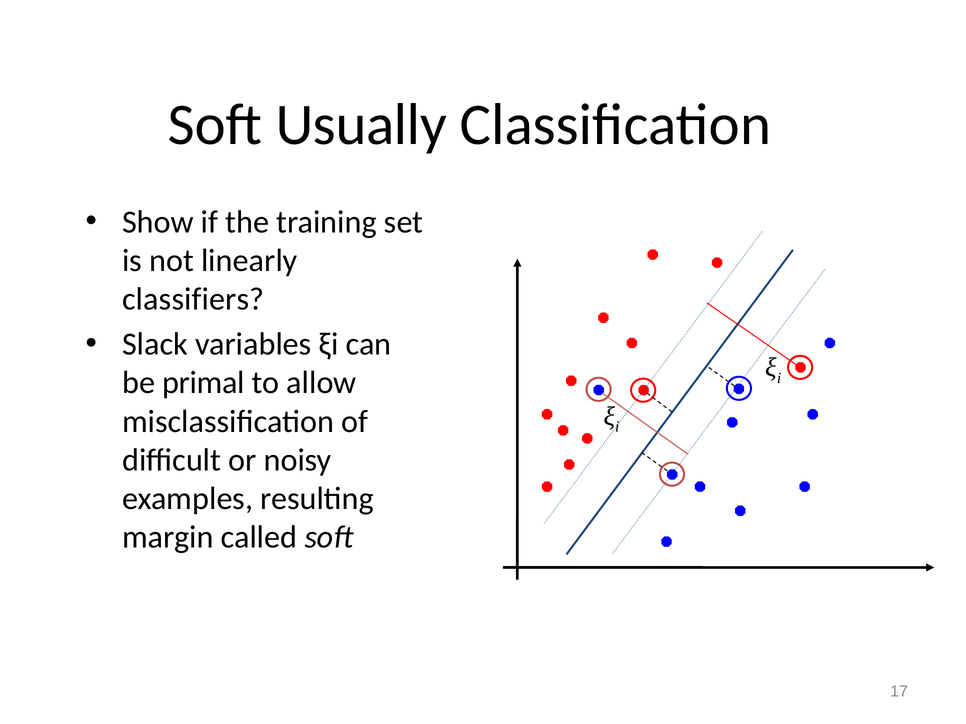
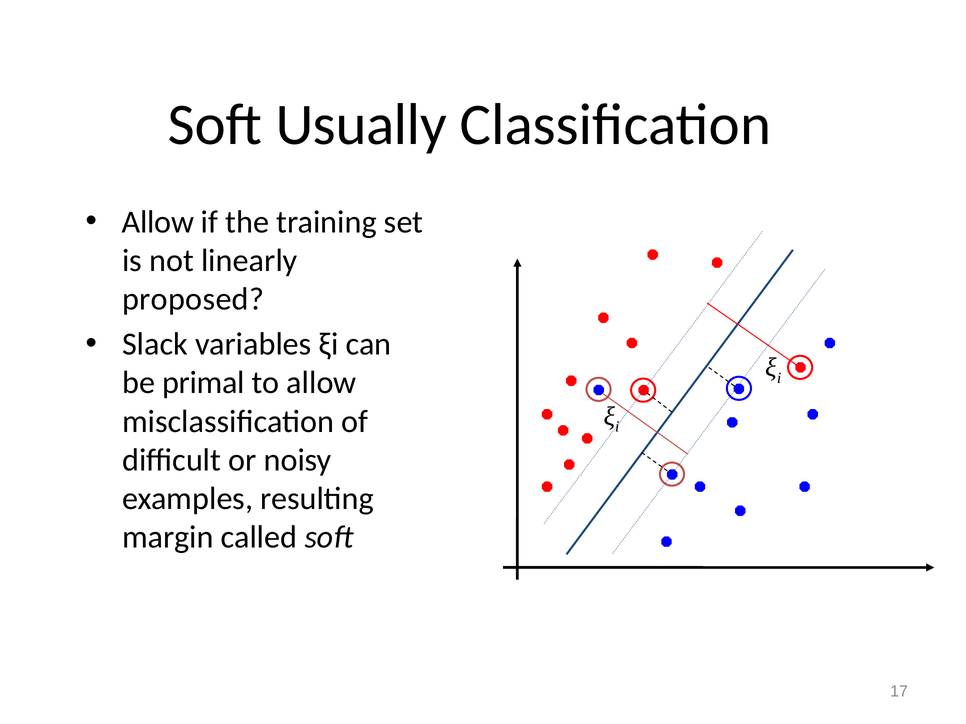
Show at (158, 222): Show -> Allow
classifiers: classifiers -> proposed
